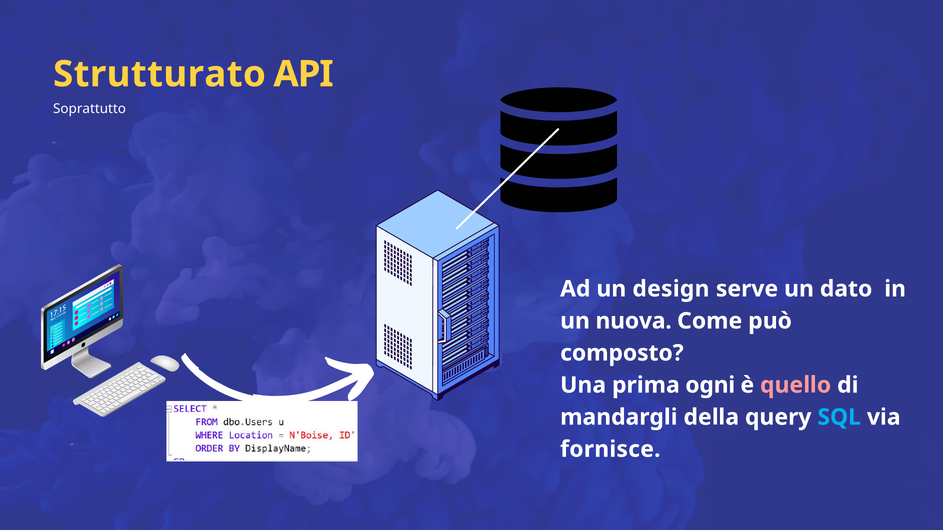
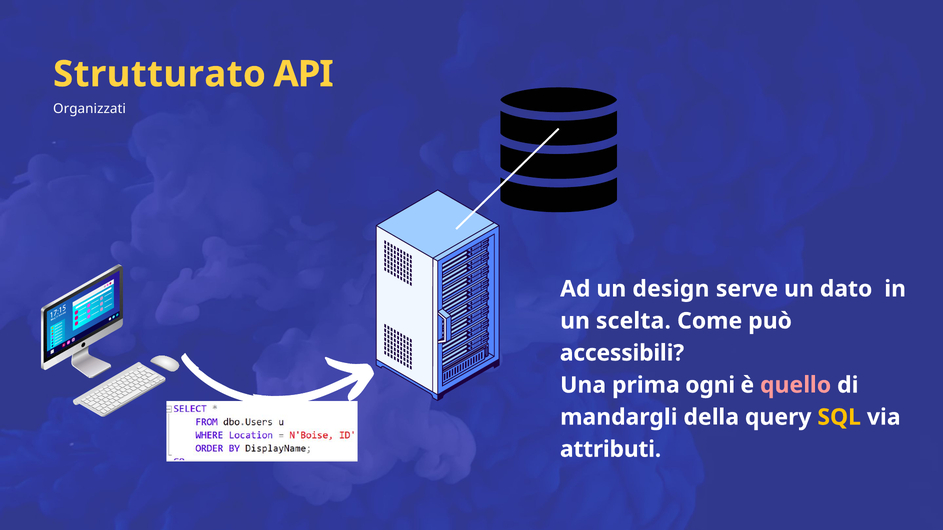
Soprattutto: Soprattutto -> Organizzati
nuova: nuova -> scelta
composto: composto -> accessibili
SQL colour: light blue -> yellow
fornisce: fornisce -> attributi
